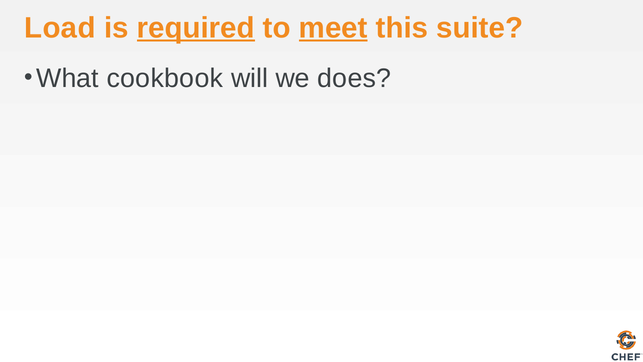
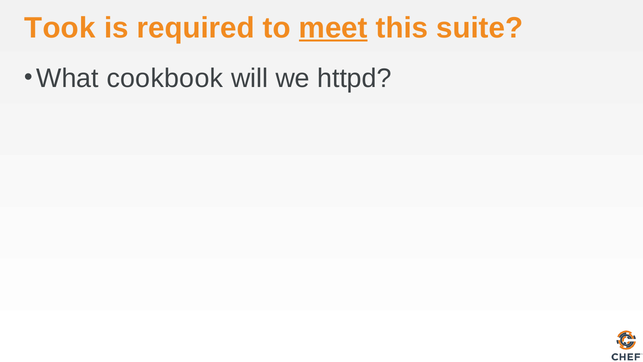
Load: Load -> Took
required underline: present -> none
does: does -> httpd
